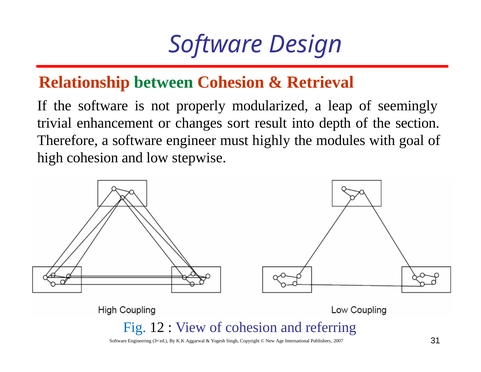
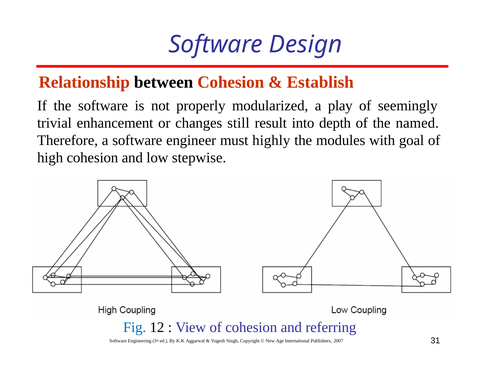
between colour: green -> black
Retrieval: Retrieval -> Establish
leap: leap -> play
sort: sort -> still
section: section -> named
